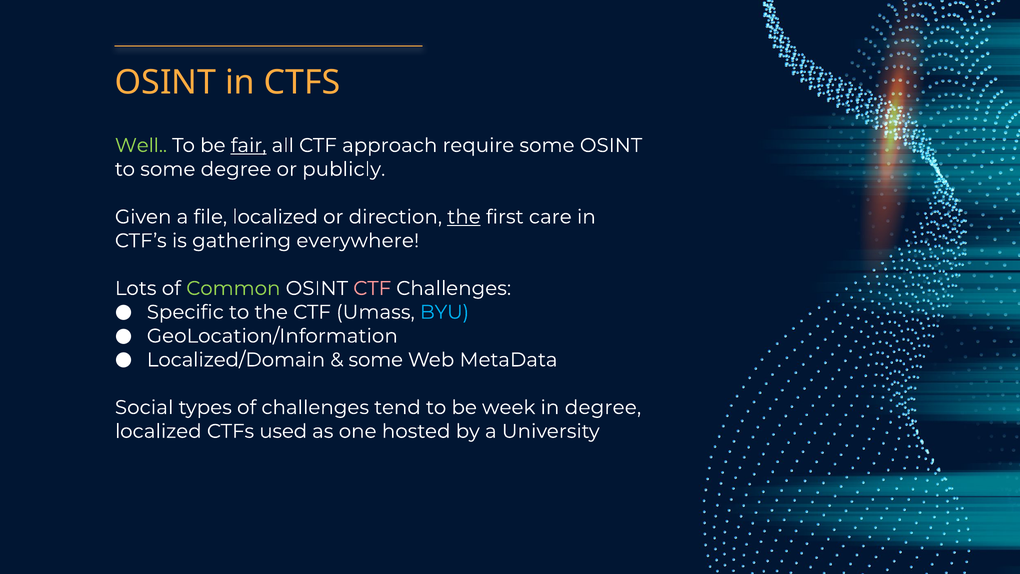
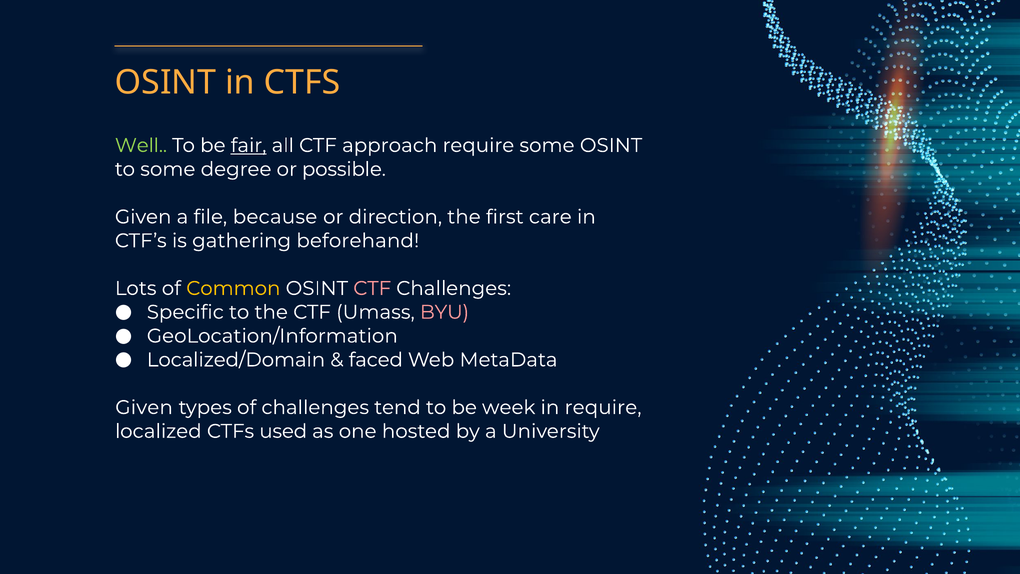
publicly: publicly -> possible
file localized: localized -> because
the at (464, 217) underline: present -> none
everywhere: everywhere -> beforehand
Common colour: light green -> yellow
BYU colour: light blue -> pink
some at (376, 360): some -> faced
Social at (144, 407): Social -> Given
in degree: degree -> require
